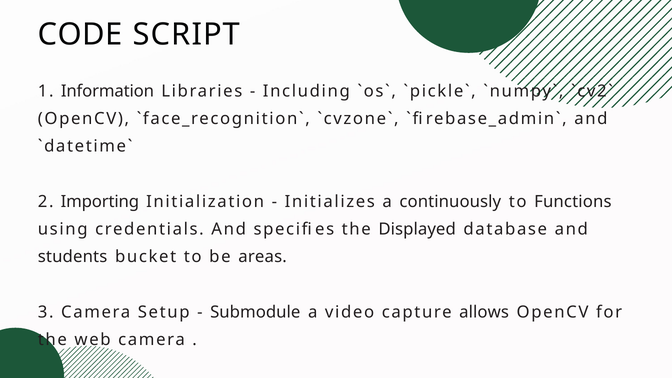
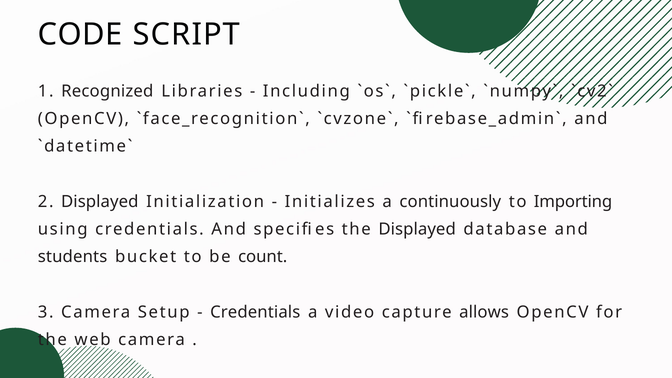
Information: Information -> Recognized
2 Importing: Importing -> Displayed
Functions: Functions -> Importing
areas: areas -> count
Submodule at (255, 312): Submodule -> Credentials
